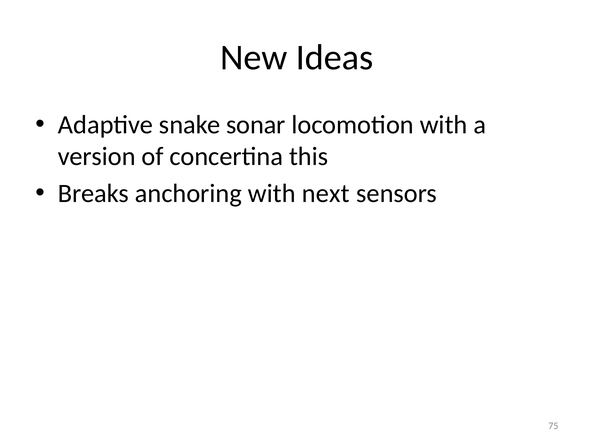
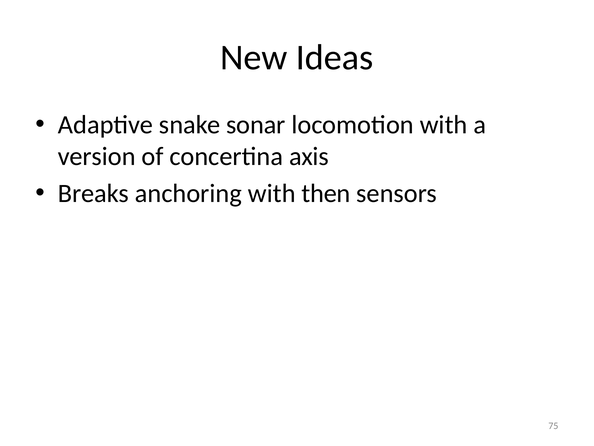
this: this -> axis
next: next -> then
